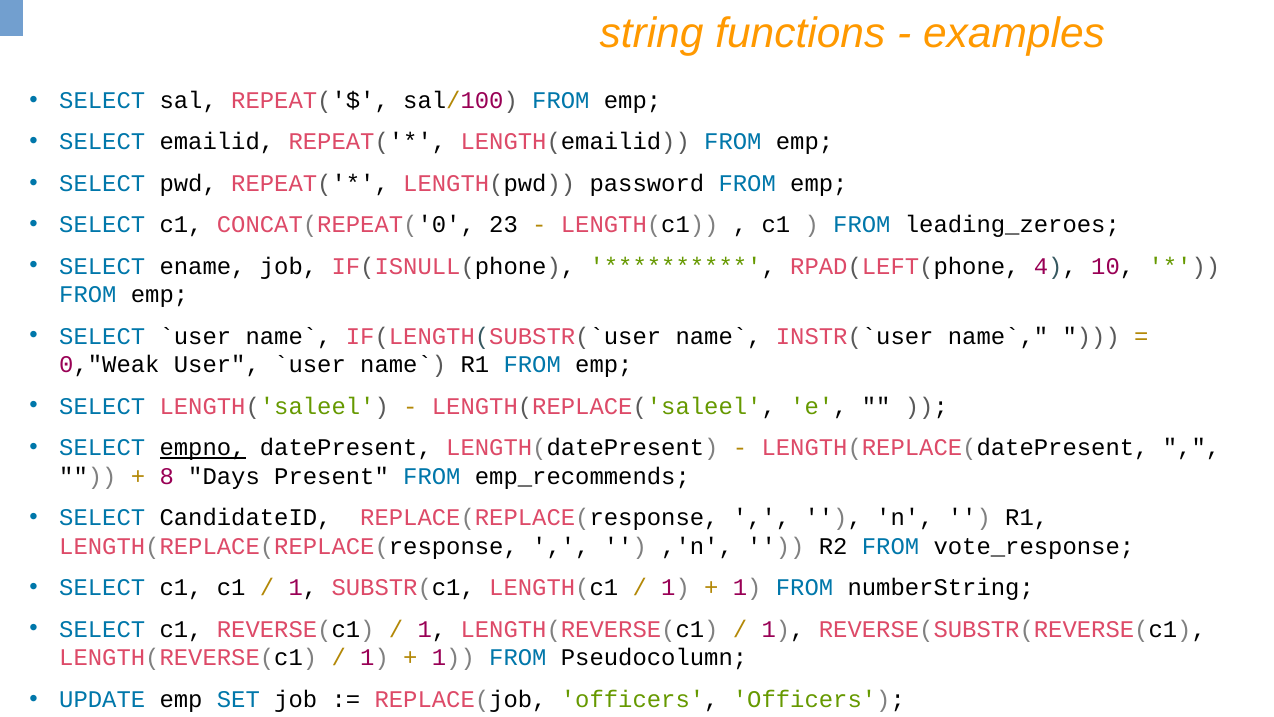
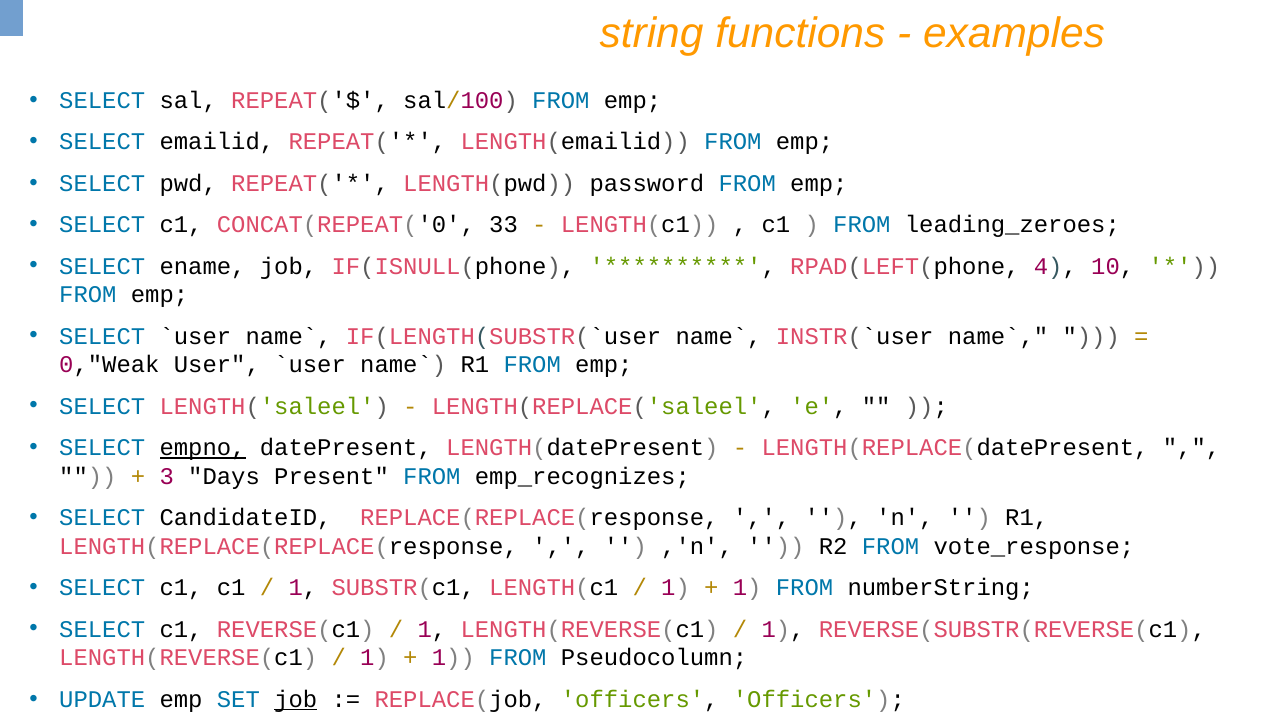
23: 23 -> 33
8: 8 -> 3
emp_recommends: emp_recommends -> emp_recognizes
job at (296, 699) underline: none -> present
